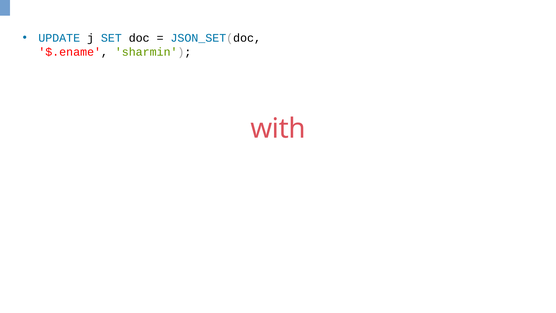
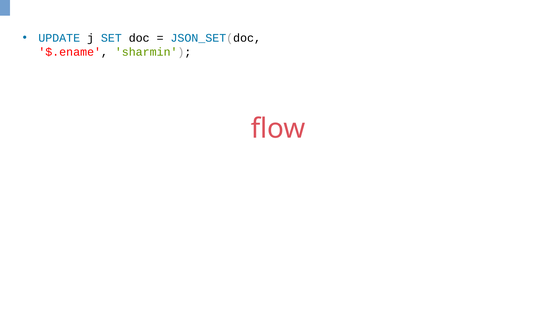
with: with -> flow
